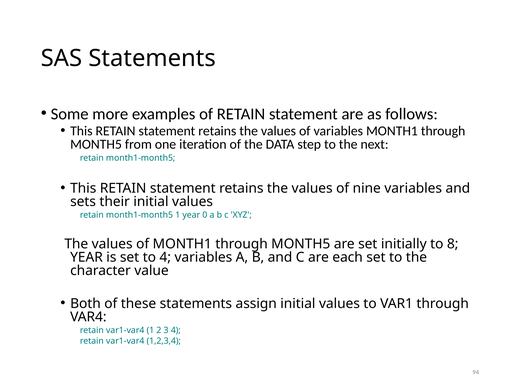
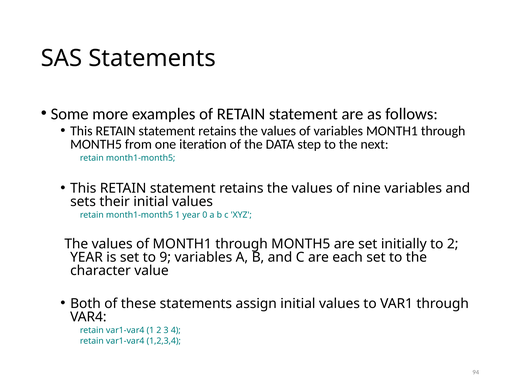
to 8: 8 -> 2
to 4: 4 -> 9
